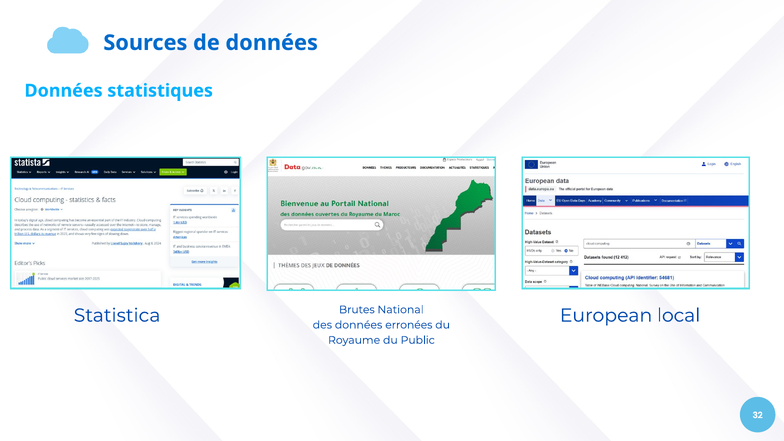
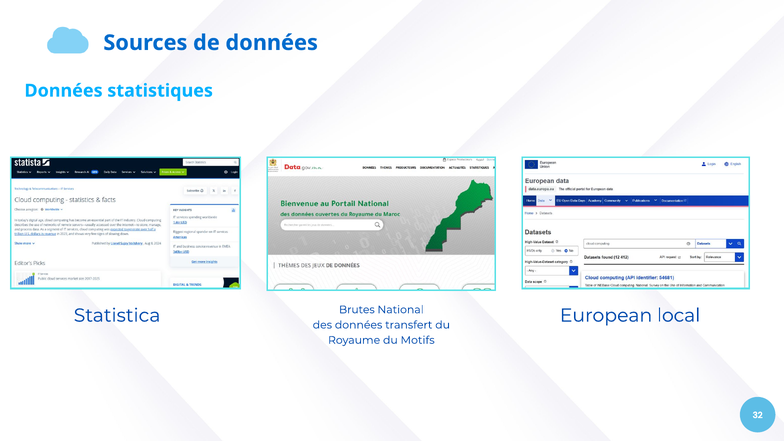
erronées: erronées -> transfert
Public: Public -> Motifs
